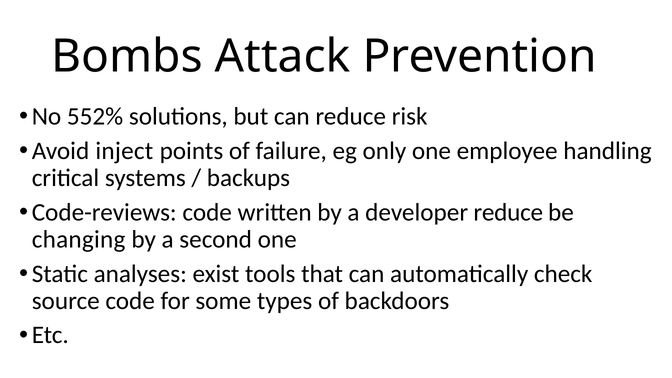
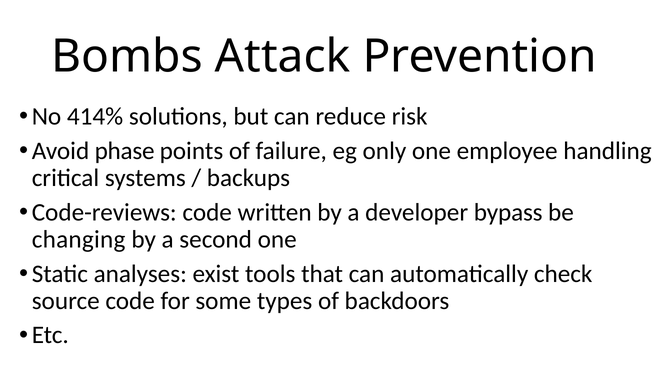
552%: 552% -> 414%
inject: inject -> phase
developer reduce: reduce -> bypass
